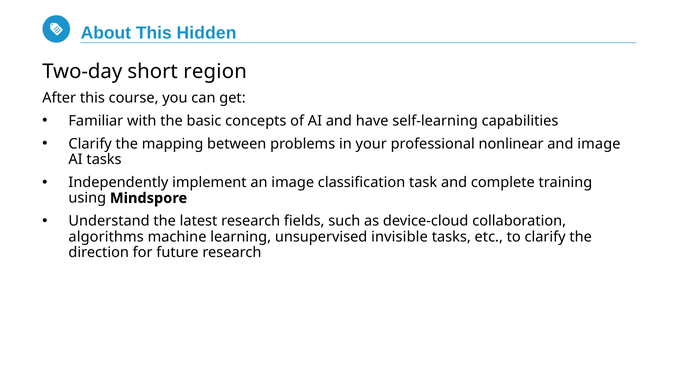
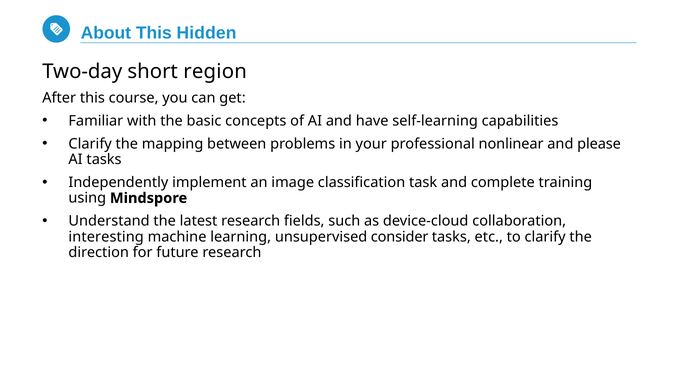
and image: image -> please
algorithms: algorithms -> interesting
invisible: invisible -> consider
